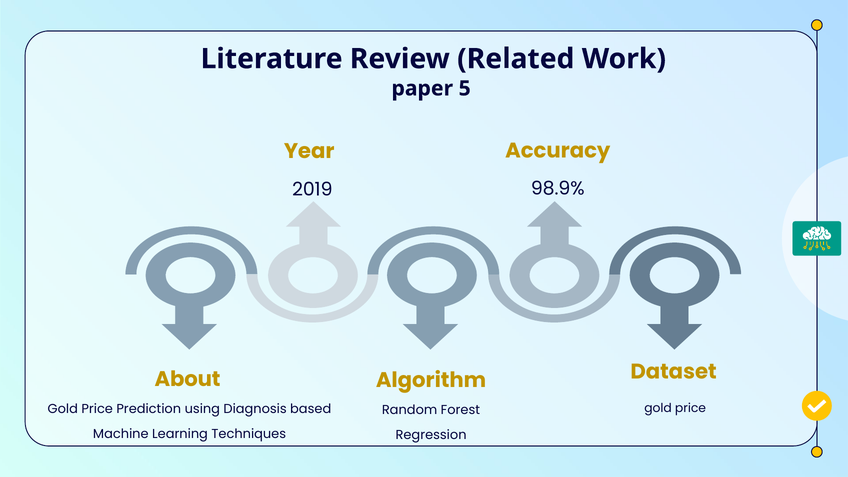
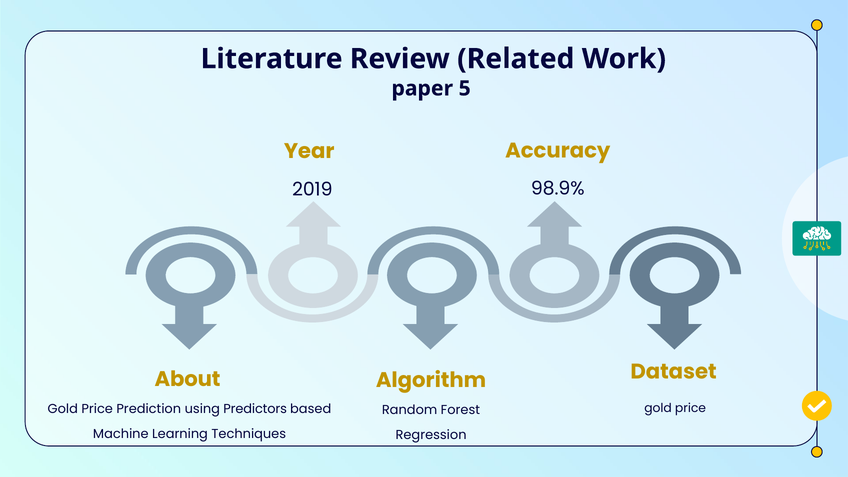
Diagnosis: Diagnosis -> Predictors
